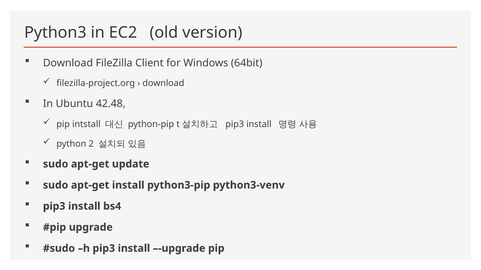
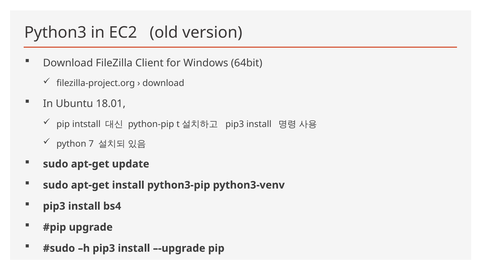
42.48: 42.48 -> 18.01
2: 2 -> 7
